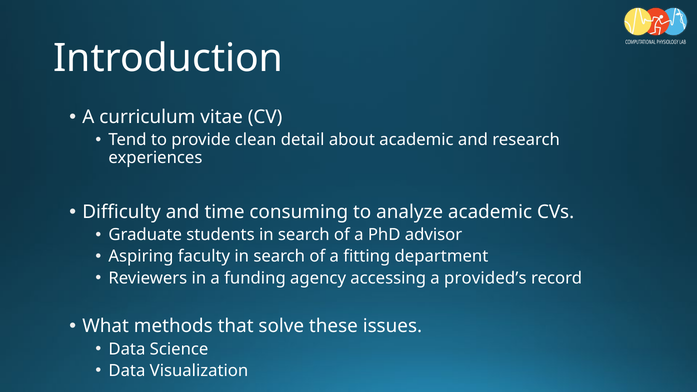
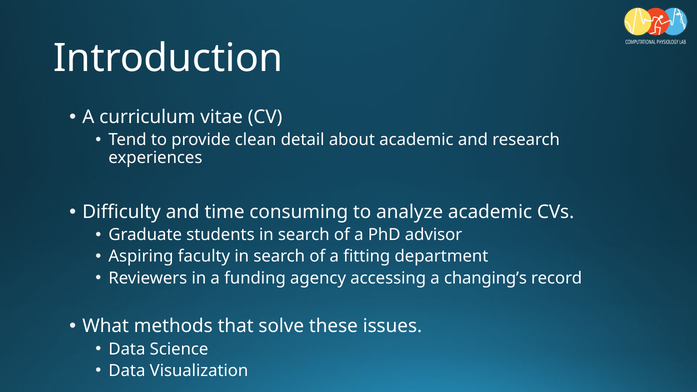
provided’s: provided’s -> changing’s
